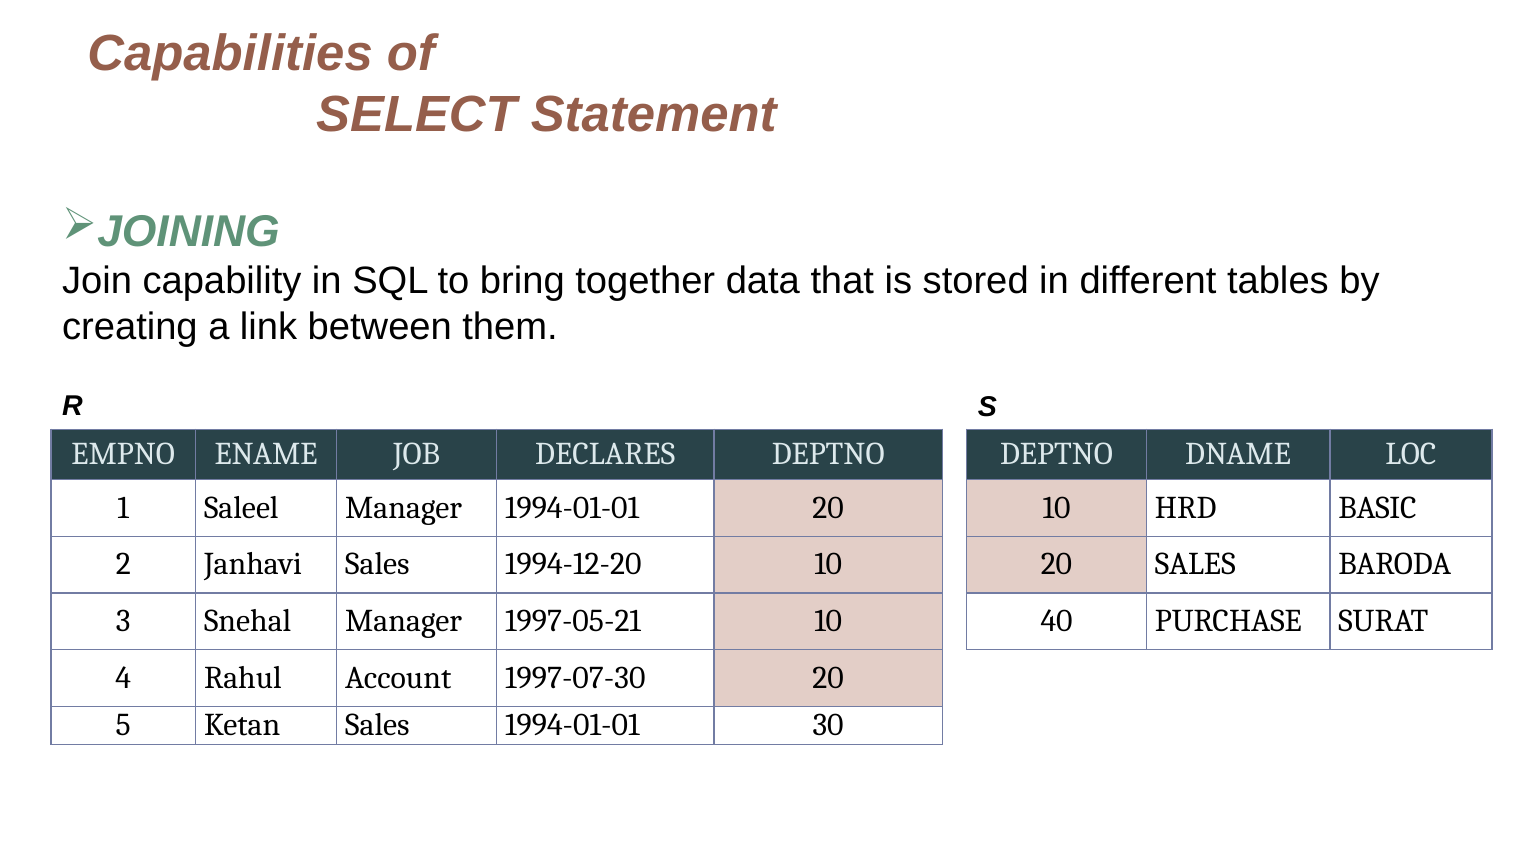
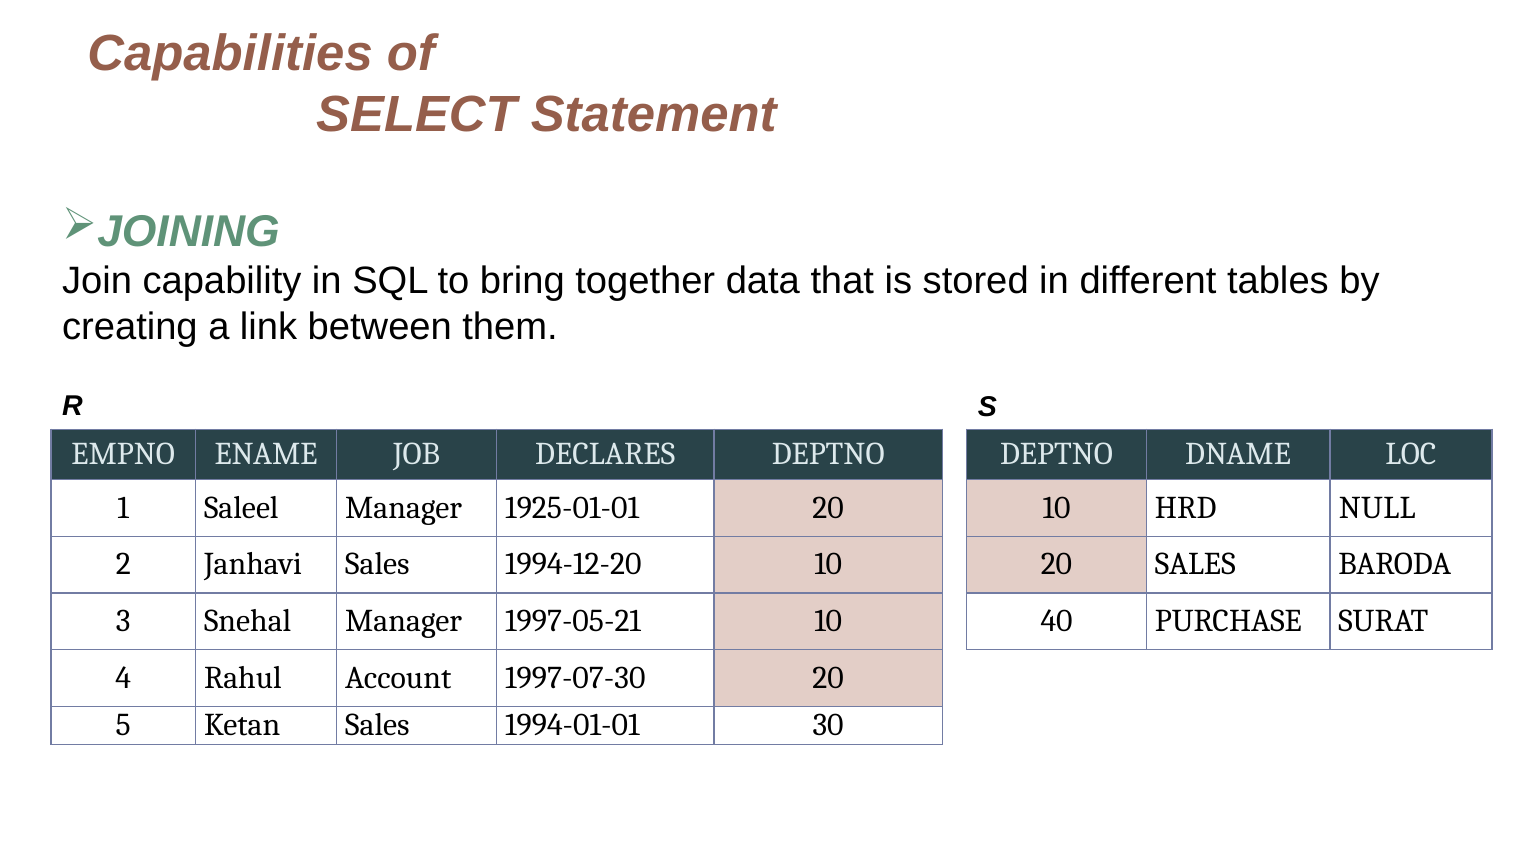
Manager 1994-01-01: 1994-01-01 -> 1925-01-01
BASIC: BASIC -> NULL
